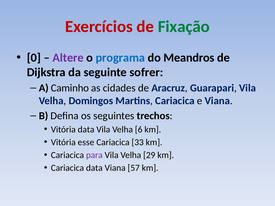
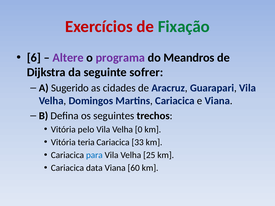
0: 0 -> 6
programa colour: blue -> purple
Caminho: Caminho -> Sugerido
Vitória data: data -> pelo
6: 6 -> 0
esse: esse -> teria
para colour: purple -> blue
29: 29 -> 25
57: 57 -> 60
